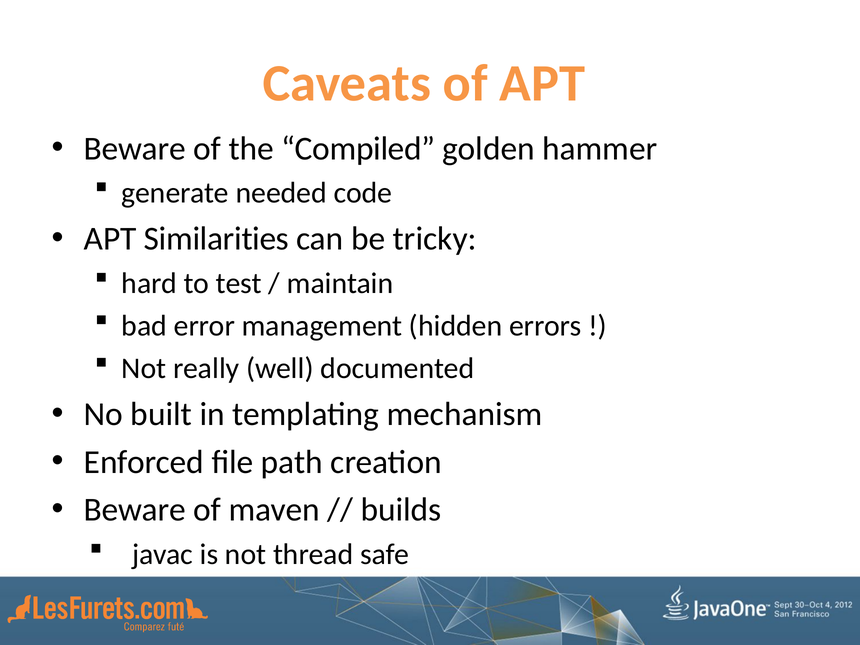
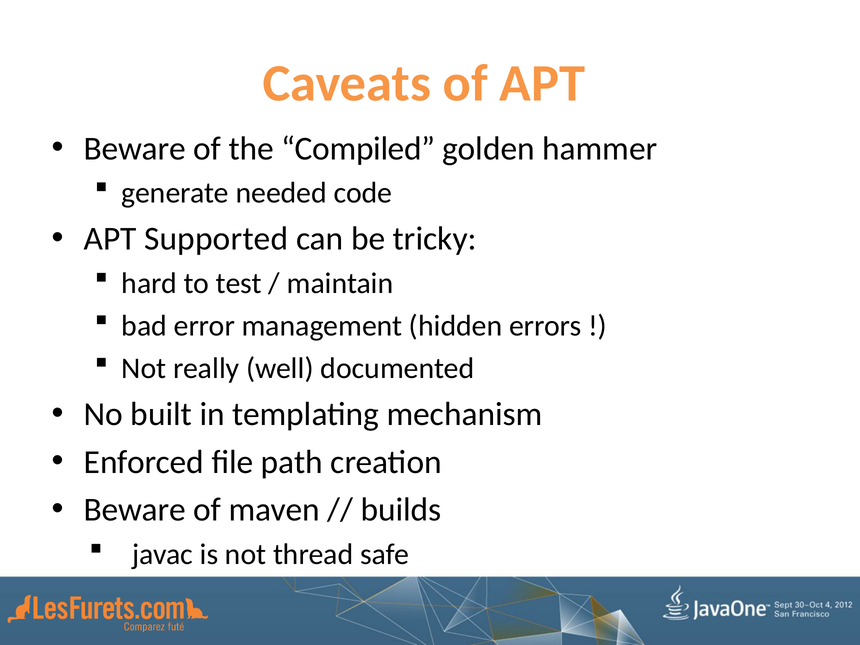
Similarities: Similarities -> Supported
